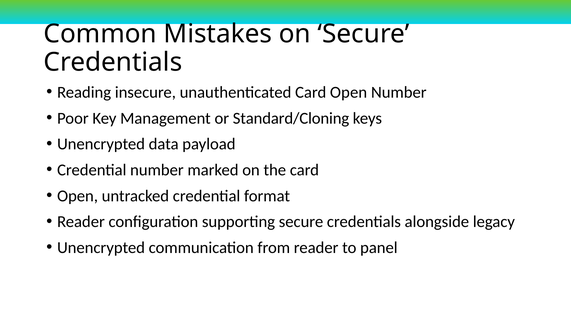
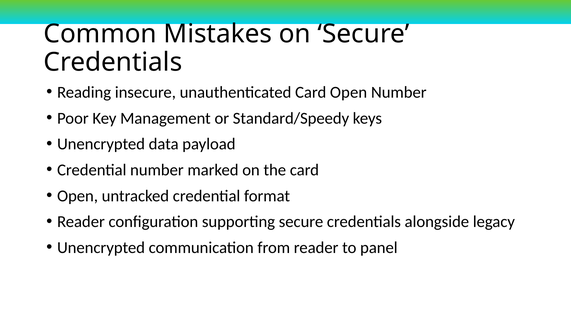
Standard/Cloning: Standard/Cloning -> Standard/Speedy
